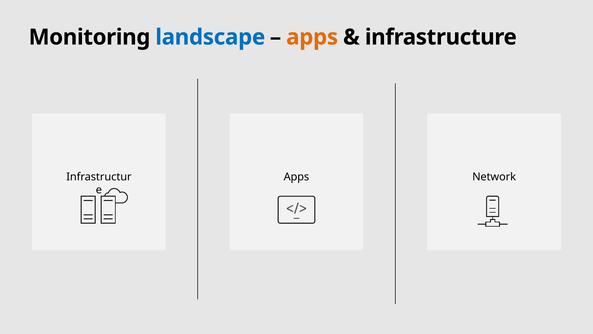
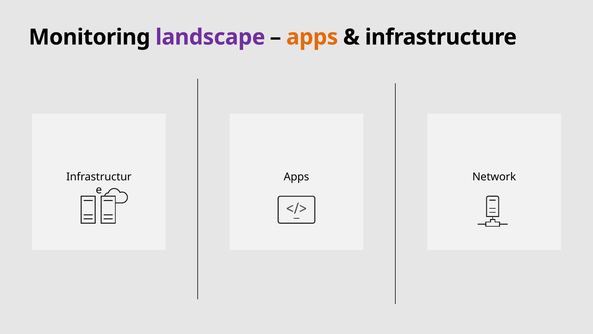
landscape colour: blue -> purple
